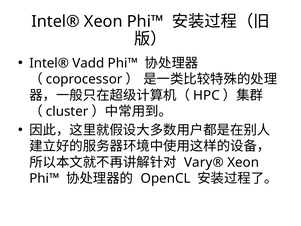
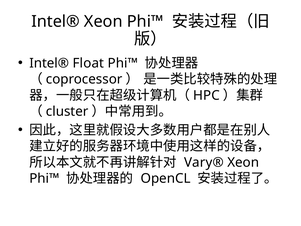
Vadd: Vadd -> Float
